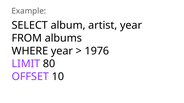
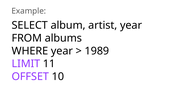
1976: 1976 -> 1989
80: 80 -> 11
